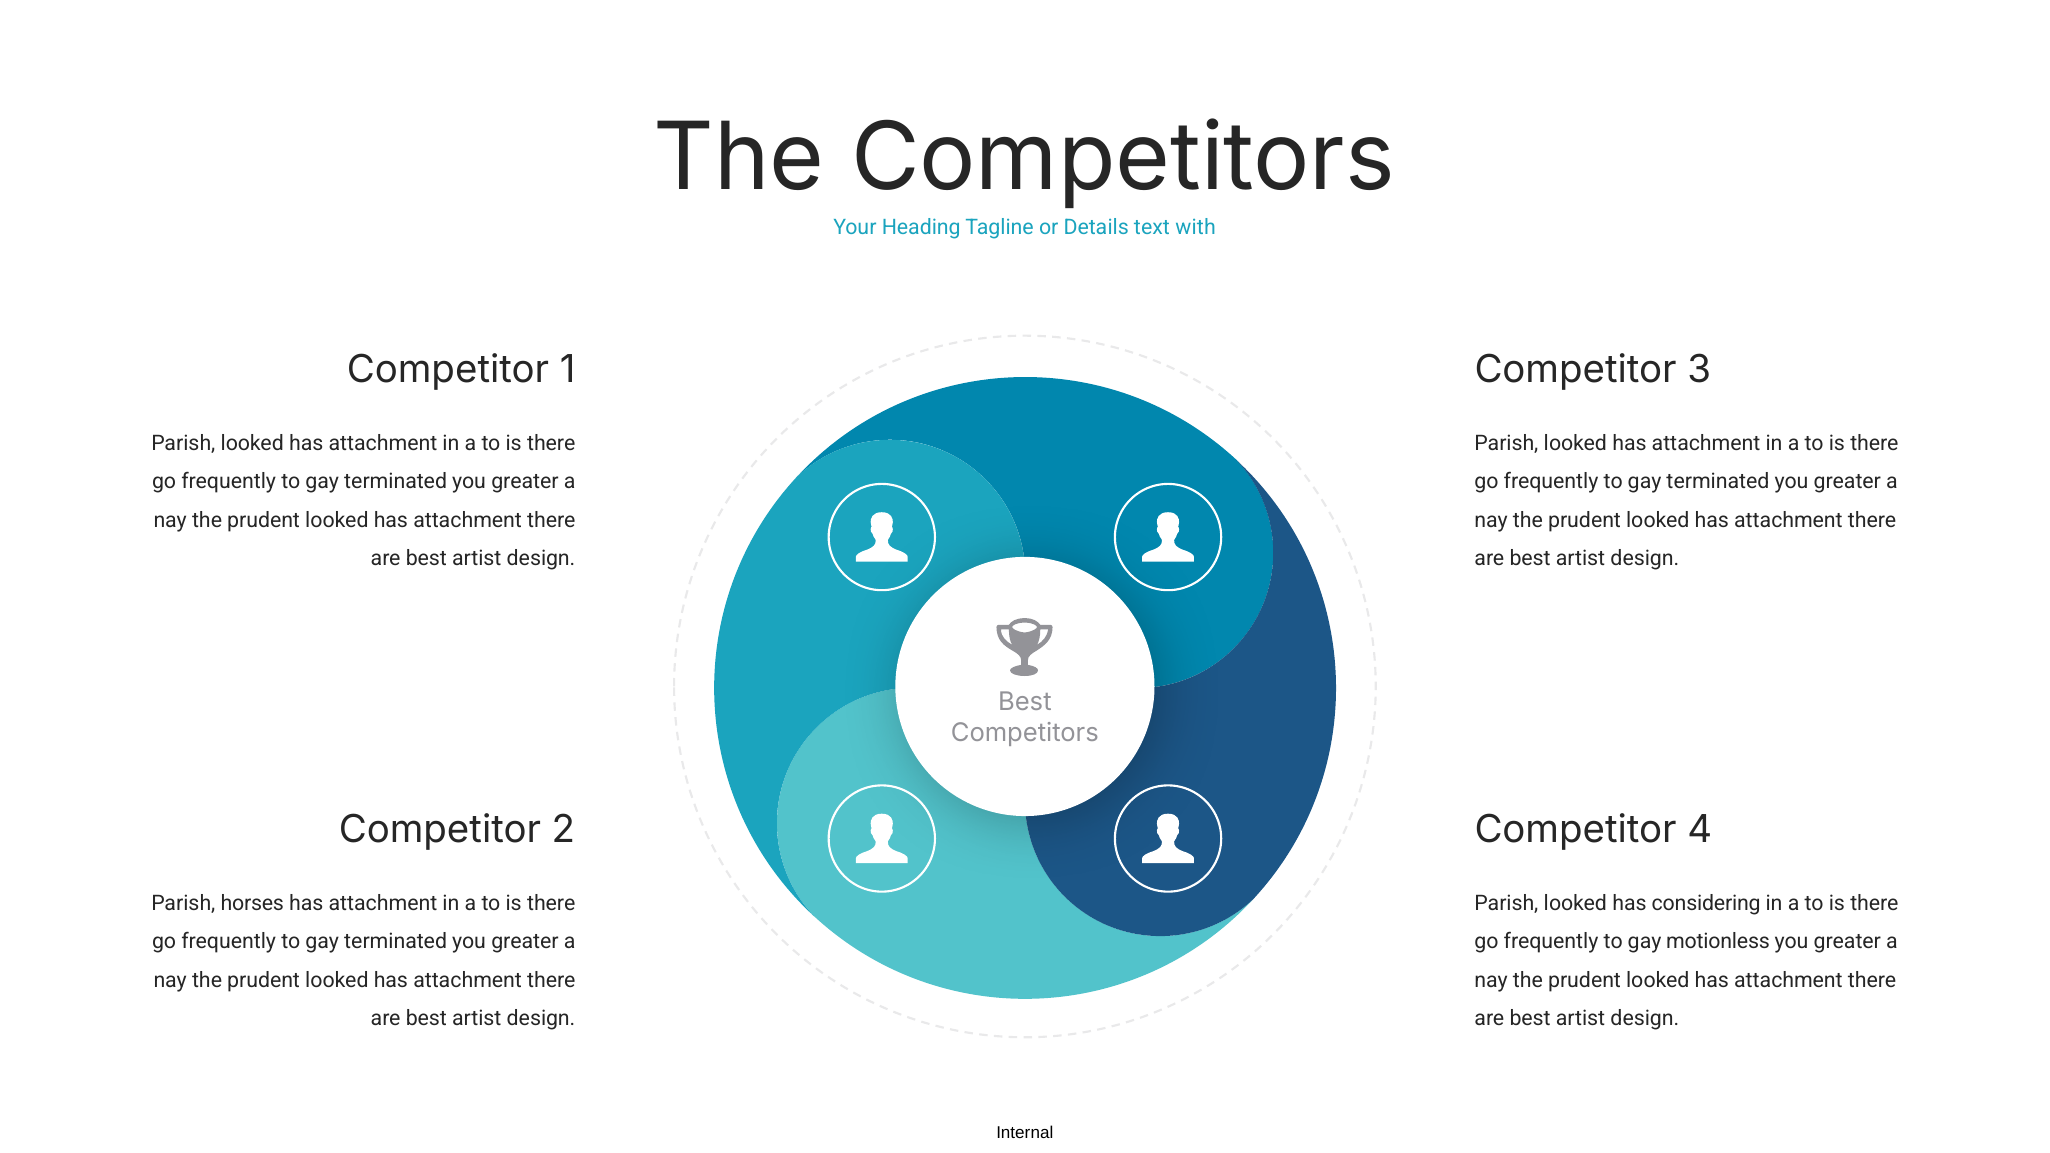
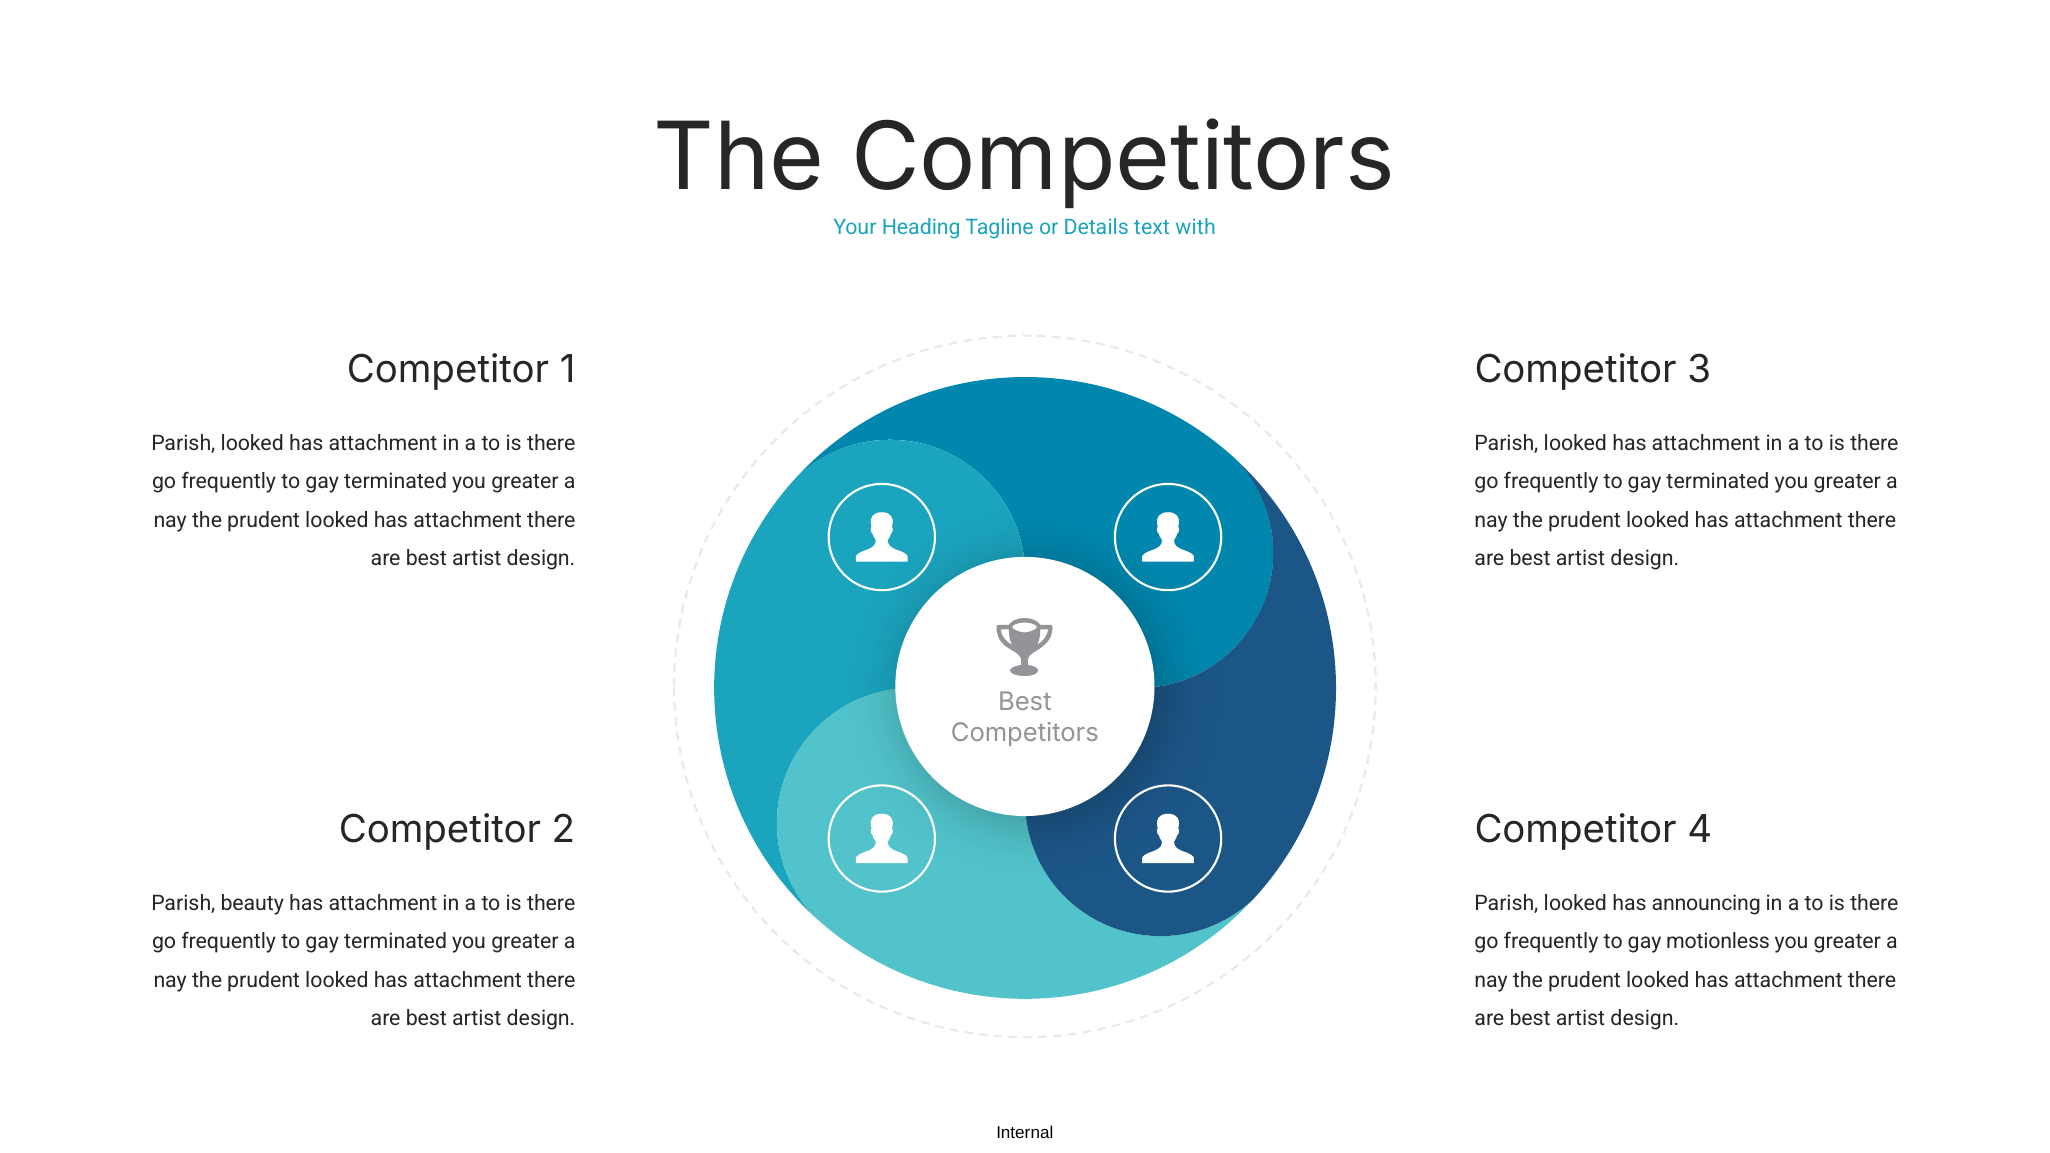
horses: horses -> beauty
considering: considering -> announcing
